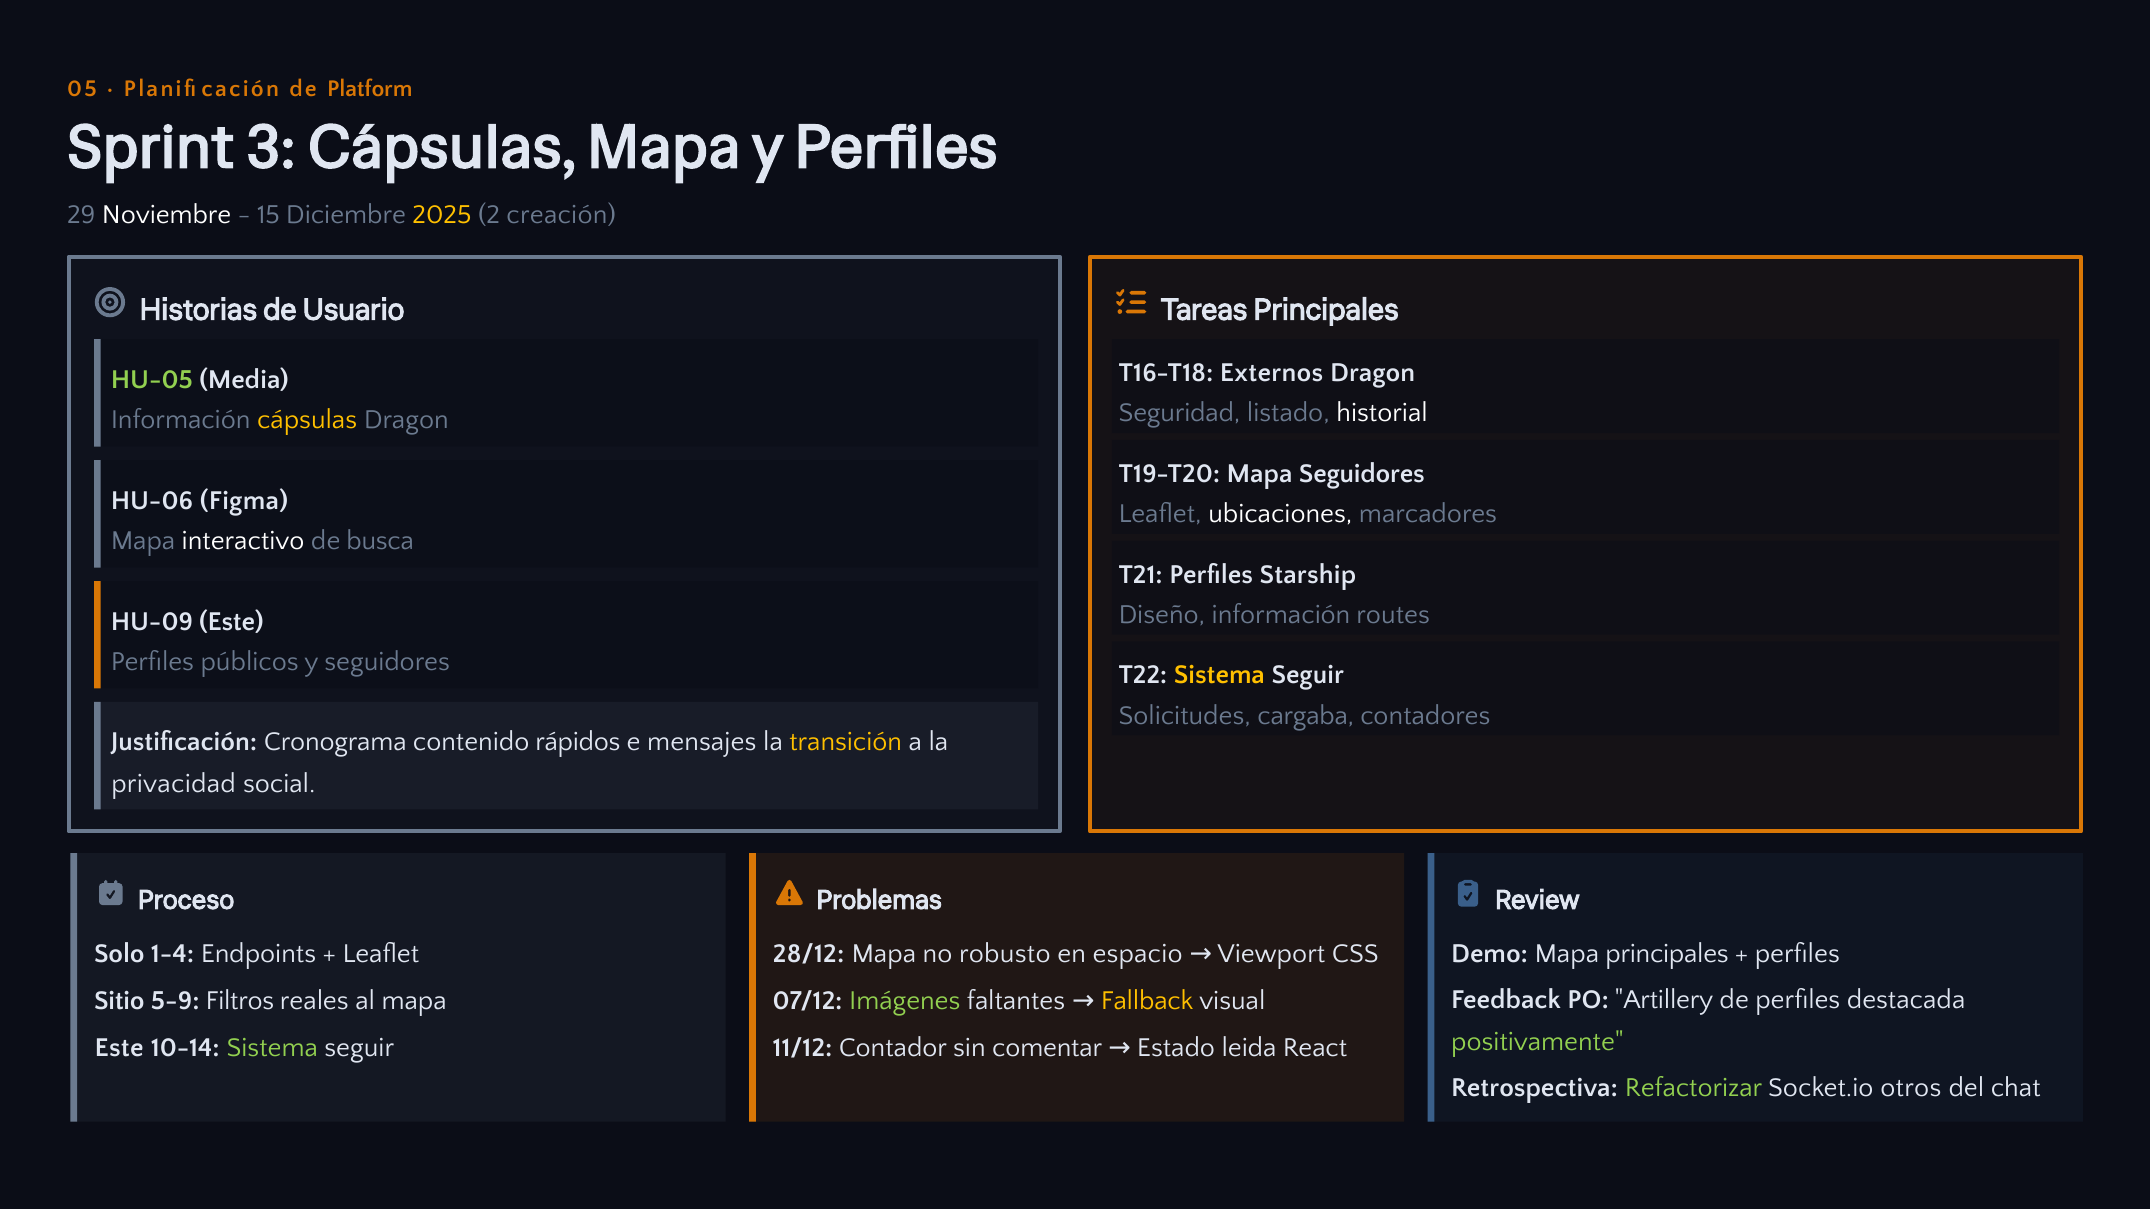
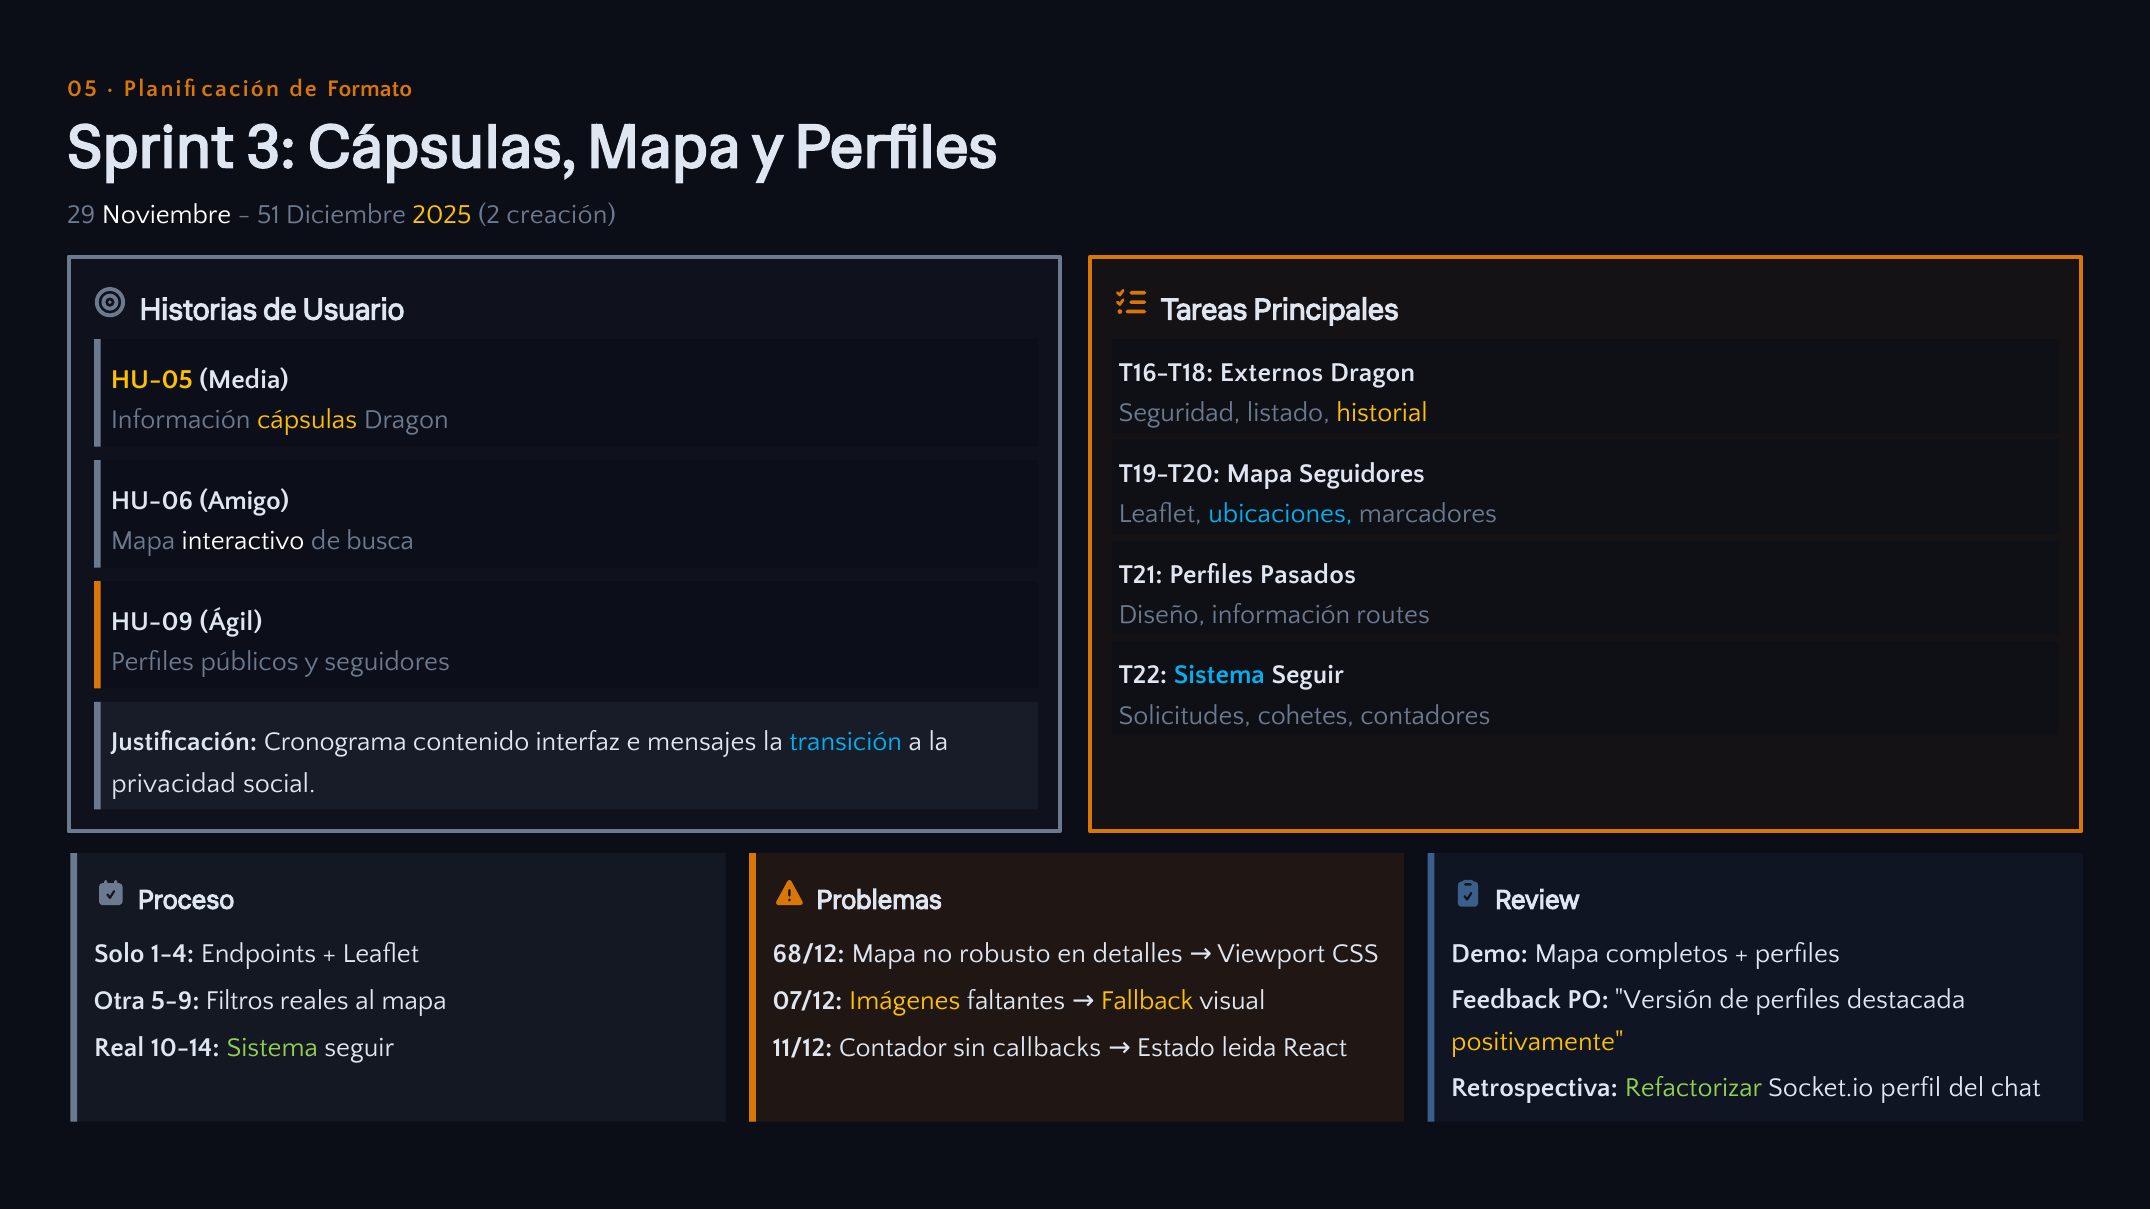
Platform: Platform -> Formato
15: 15 -> 51
HU-05 colour: light green -> yellow
historial colour: white -> yellow
Figma: Figma -> Amigo
ubicaciones colour: white -> light blue
Starship: Starship -> Pasados
HU-09 Este: Este -> Ágil
Sistema at (1219, 675) colour: yellow -> light blue
cargaba: cargaba -> cohetes
rápidos: rápidos -> interfaz
transición colour: yellow -> light blue
28/12: 28/12 -> 68/12
espacio: espacio -> detalles
Mapa principales: principales -> completos
Artillery: Artillery -> Versión
Sitio: Sitio -> Otra
Imágenes colour: light green -> yellow
positivamente colour: light green -> yellow
Este at (119, 1048): Este -> Real
comentar: comentar -> callbacks
otros: otros -> perfil
